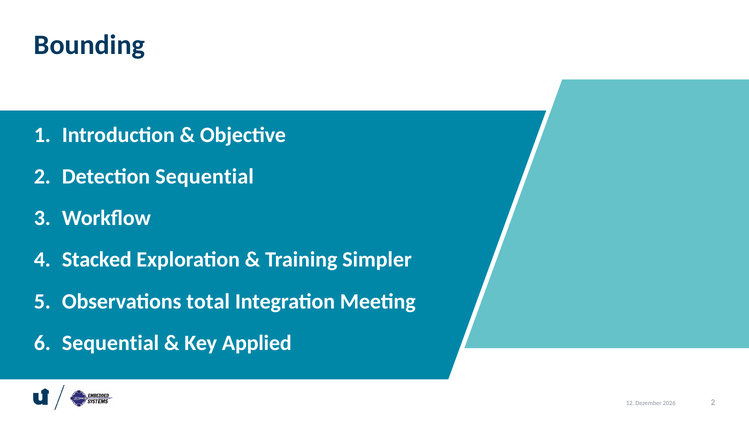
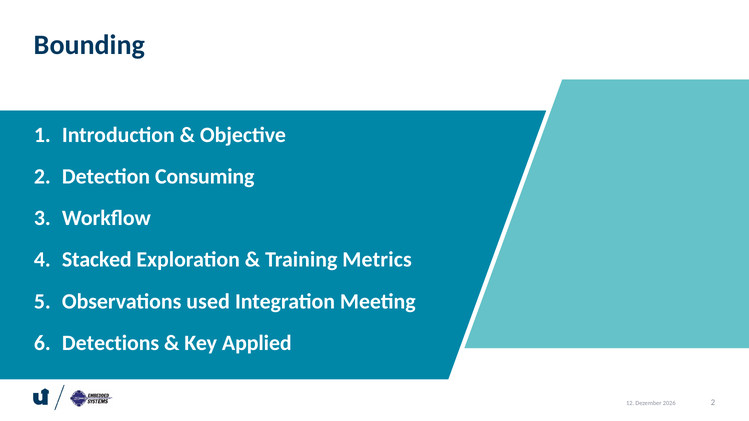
Detection Sequential: Sequential -> Consuming
Simpler: Simpler -> Metrics
total: total -> used
Sequential at (111, 343): Sequential -> Detections
